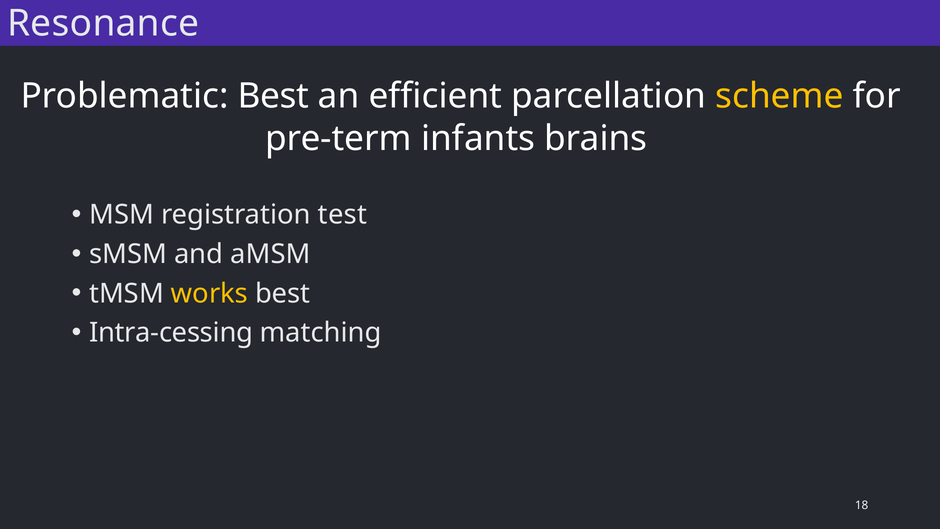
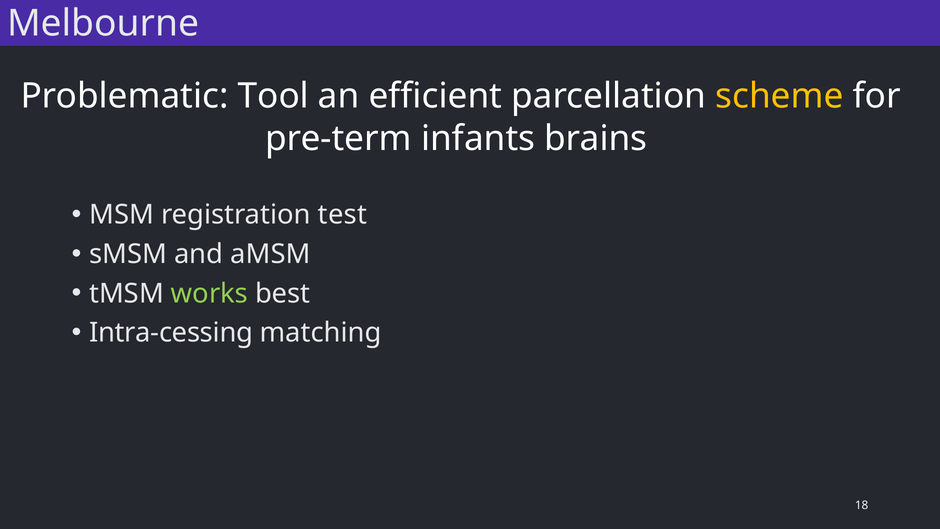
Resonance: Resonance -> Melbourne
Problematic Best: Best -> Tool
works colour: yellow -> light green
